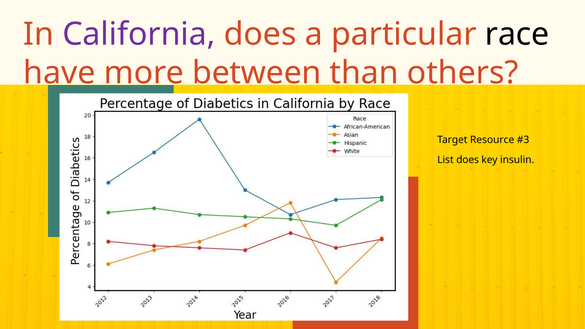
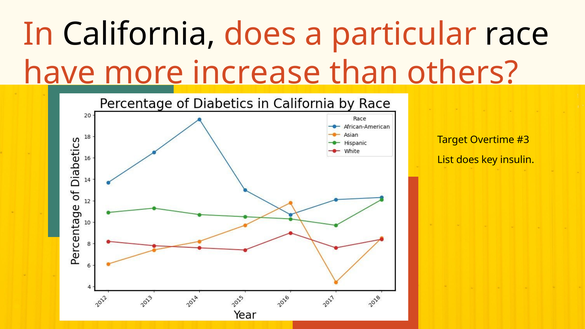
California colour: purple -> black
between: between -> increase
Resource: Resource -> Overtime
